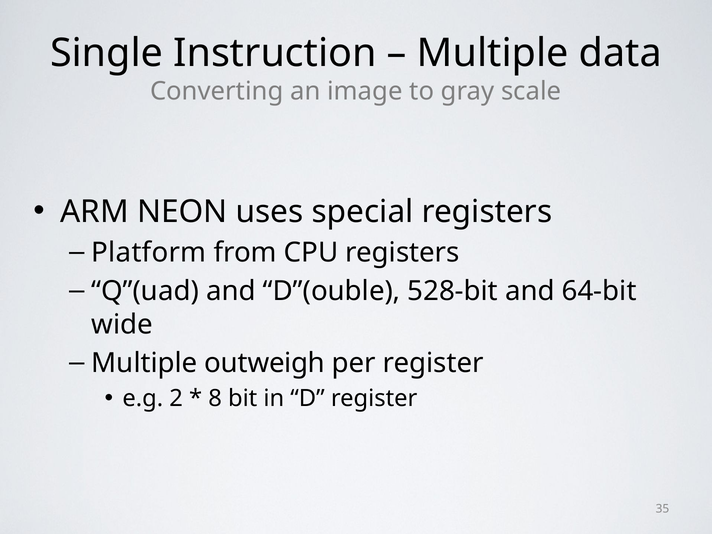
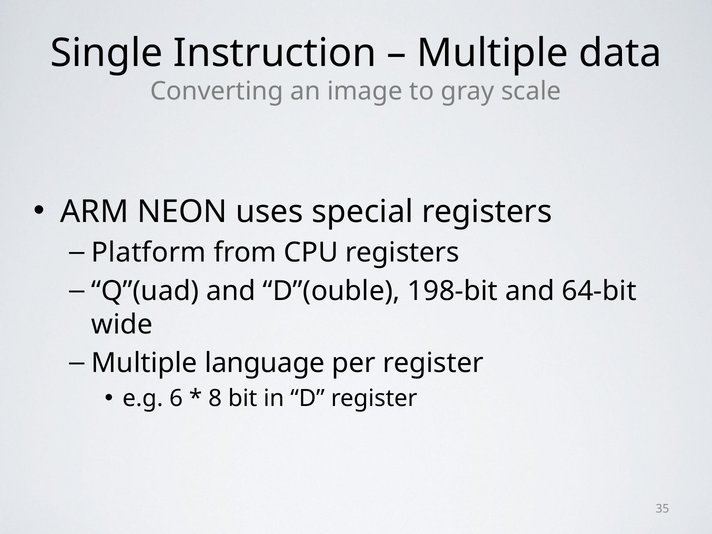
528-bit: 528-bit -> 198-bit
outweigh: outweigh -> language
2: 2 -> 6
